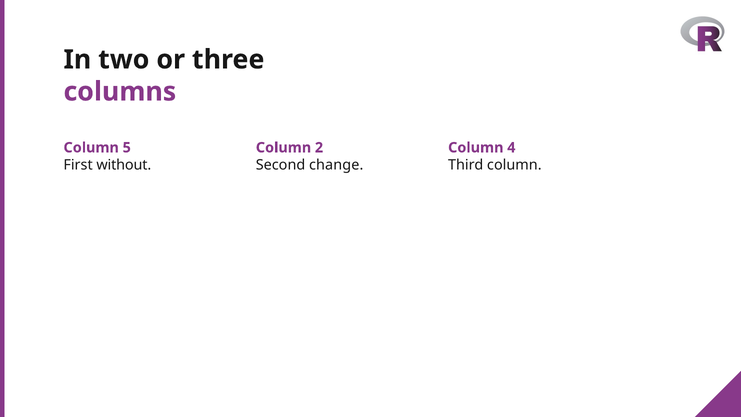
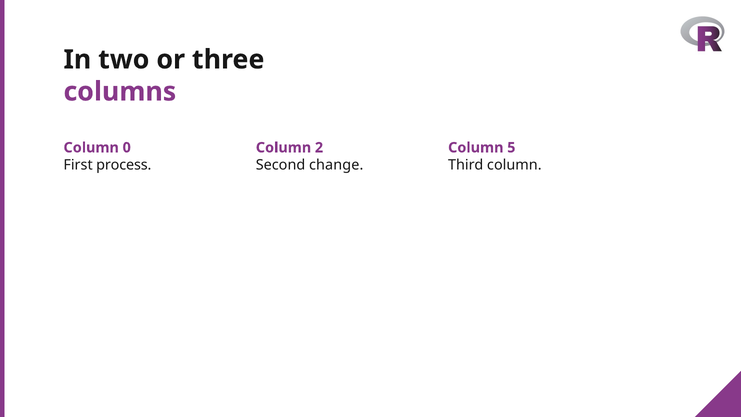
5: 5 -> 0
4: 4 -> 5
without: without -> process
